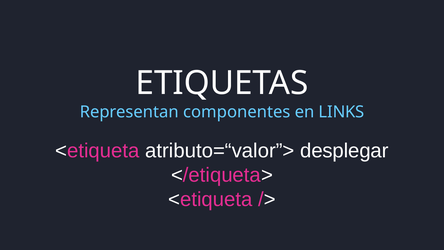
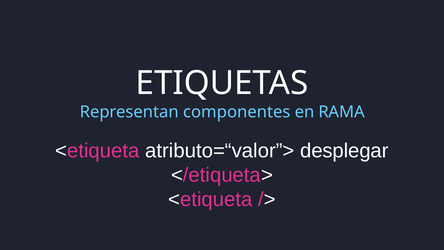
LINKS: LINKS -> RAMA
